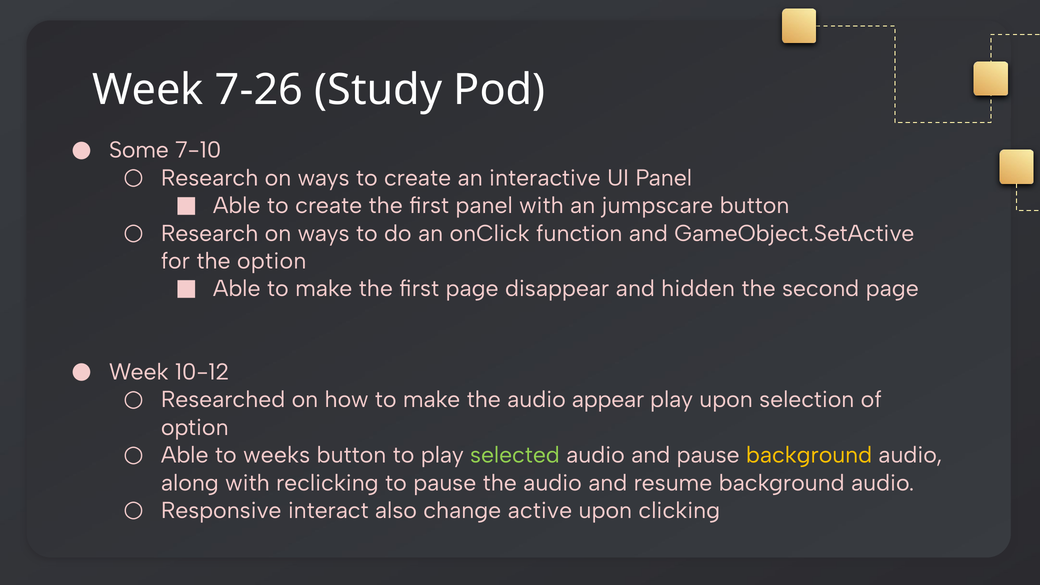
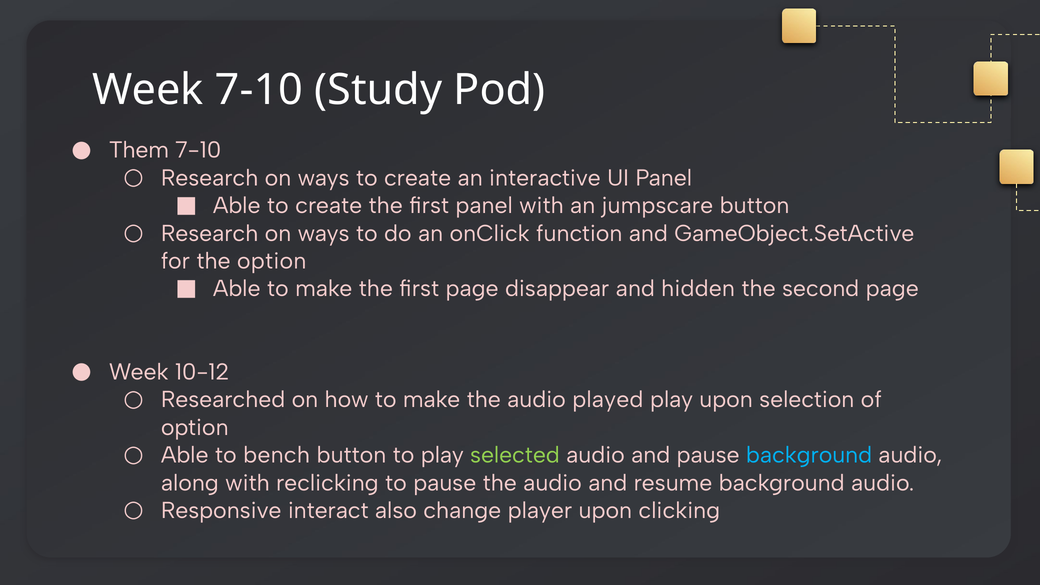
Week 7-26: 7-26 -> 7-10
Some: Some -> Them
appear: appear -> played
weeks: weeks -> bench
background at (809, 455) colour: yellow -> light blue
active: active -> player
